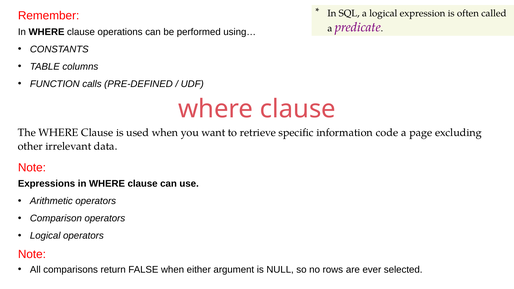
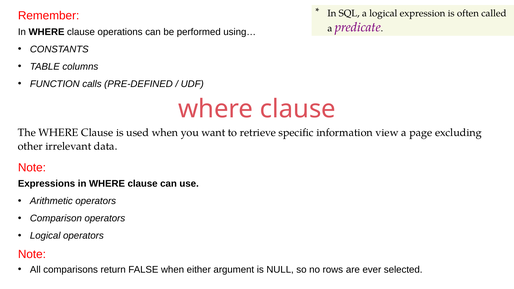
code: code -> view
